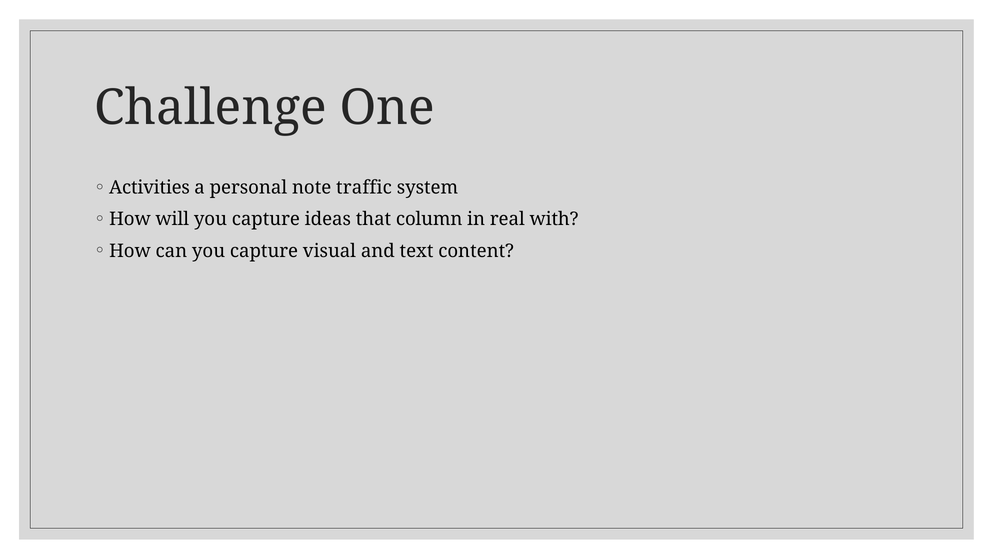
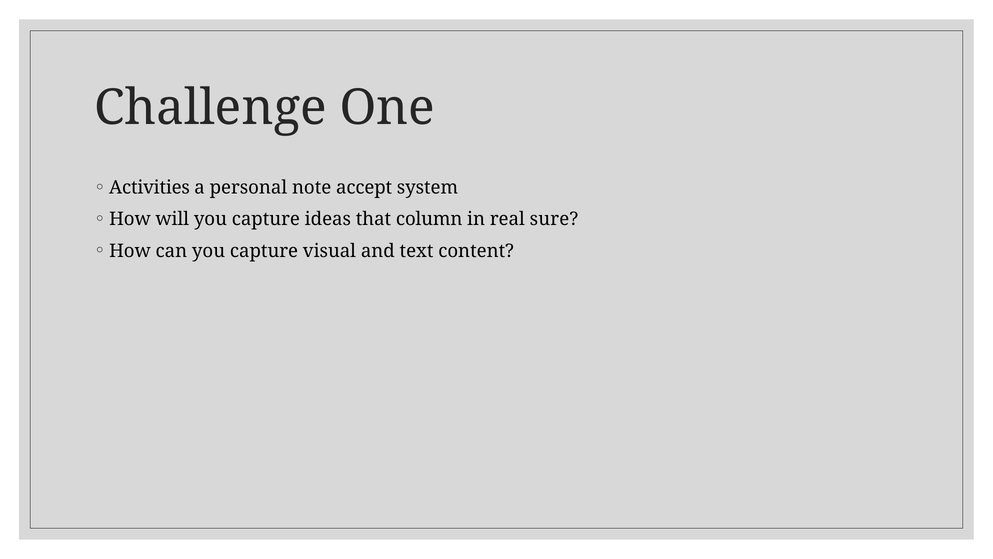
traffic: traffic -> accept
with: with -> sure
